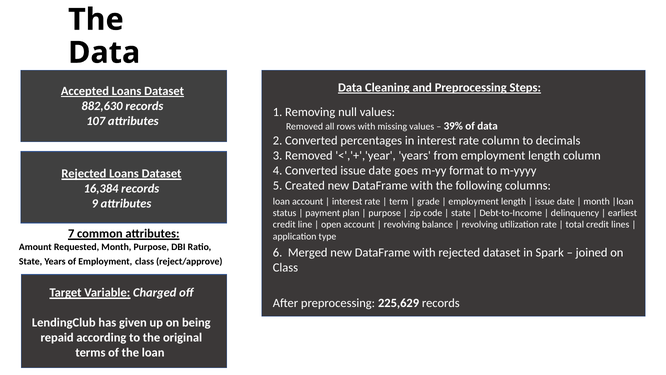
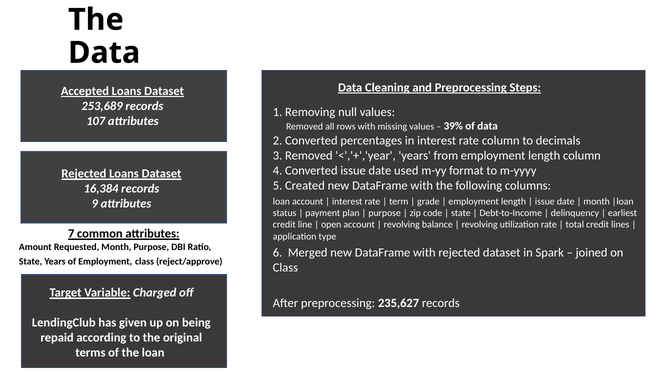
882,630: 882,630 -> 253,689
goes: goes -> used
225,629: 225,629 -> 235,627
